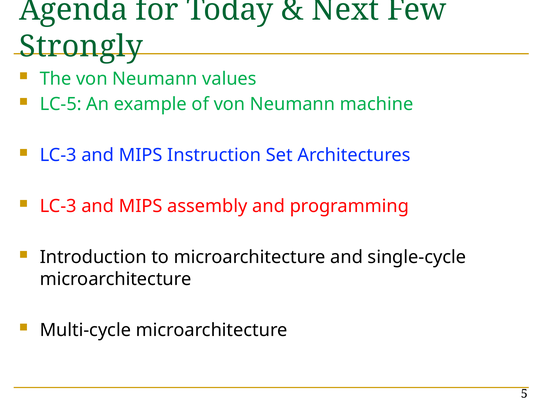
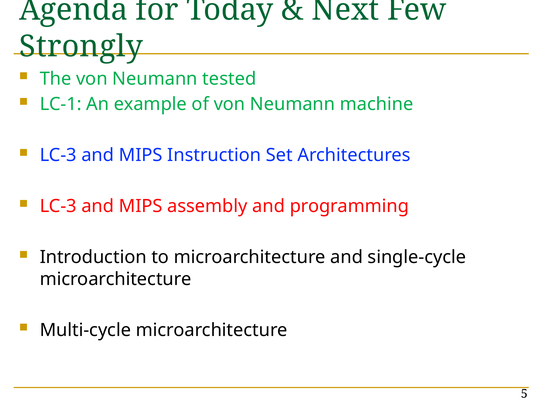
values: values -> tested
LC-5: LC-5 -> LC-1
